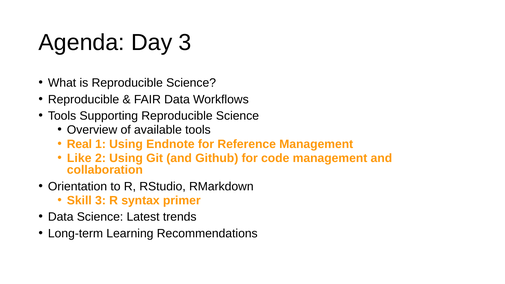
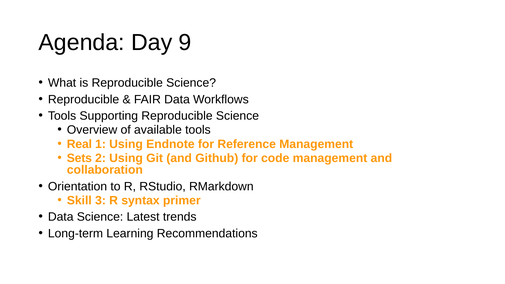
Day 3: 3 -> 9
Like: Like -> Sets
